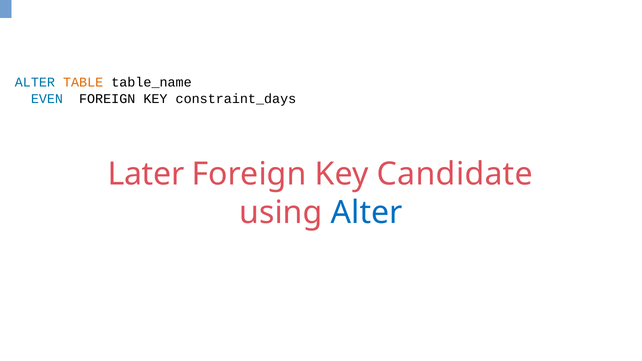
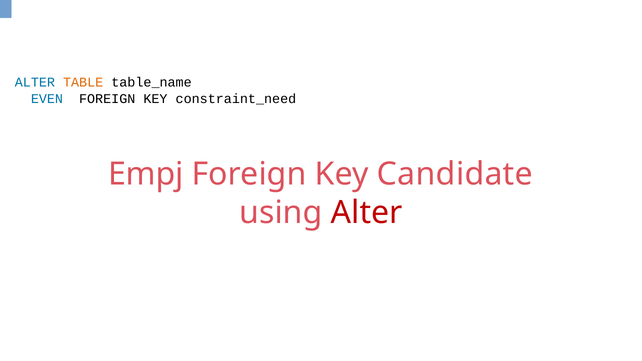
constraint_days: constraint_days -> constraint_need
Later: Later -> Empj
Alter at (367, 213) colour: blue -> red
